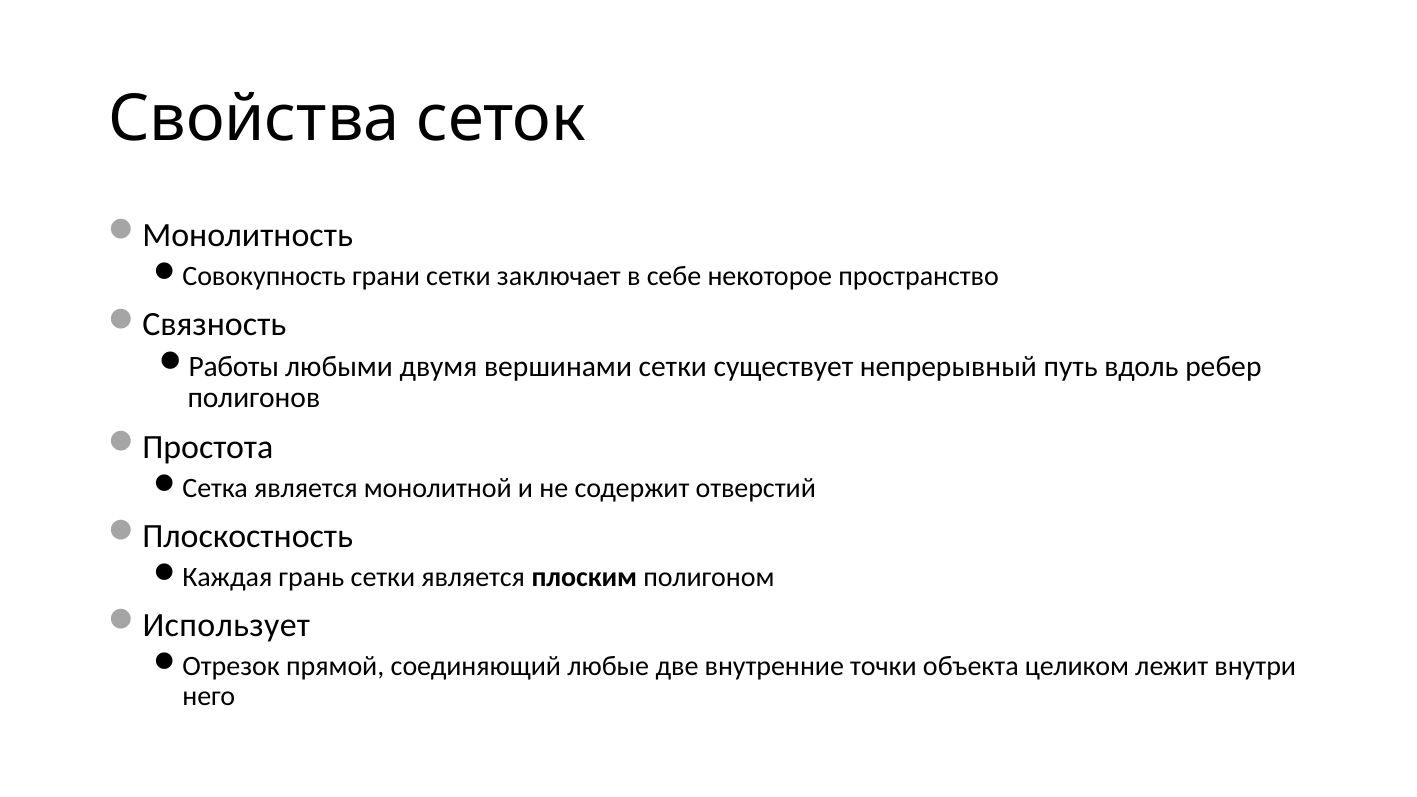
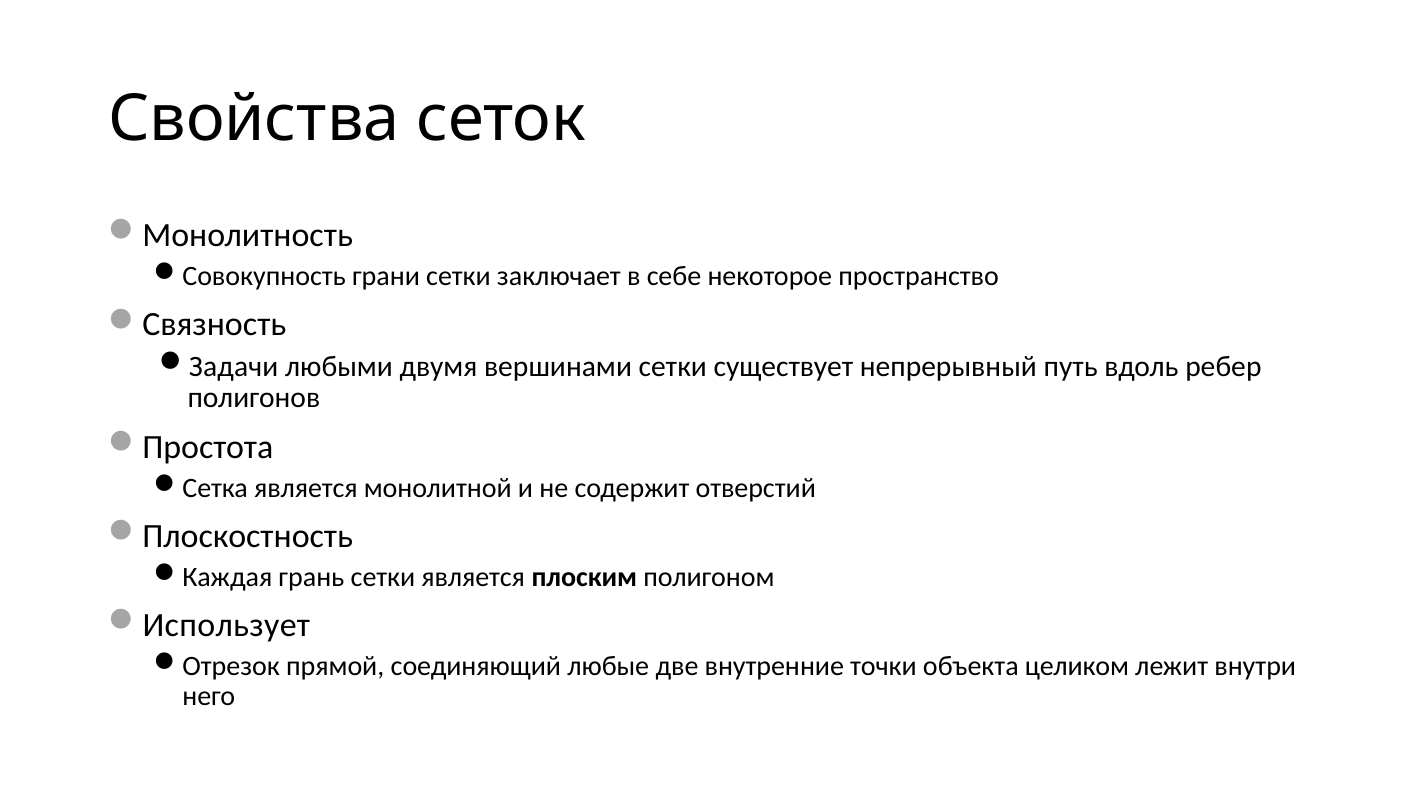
Работы: Работы -> Задачи
